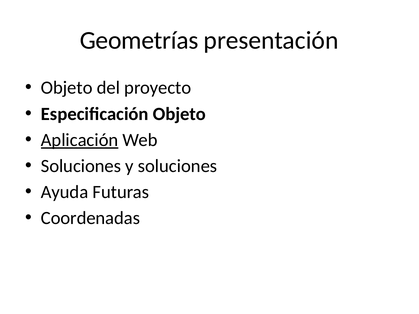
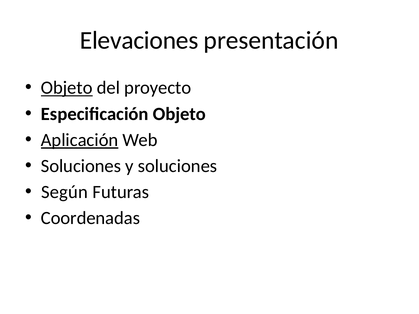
Geometrías: Geometrías -> Elevaciones
Objeto at (67, 88) underline: none -> present
Ayuda: Ayuda -> Según
